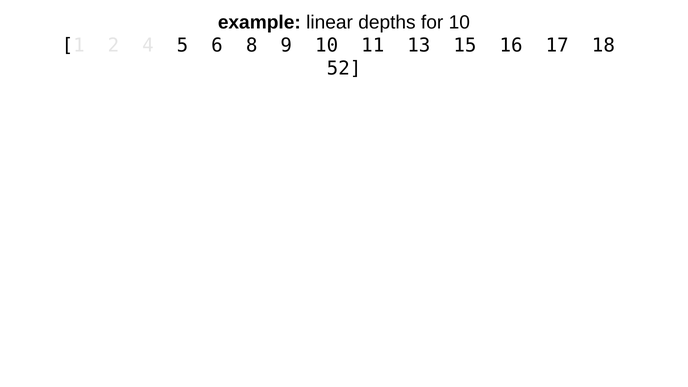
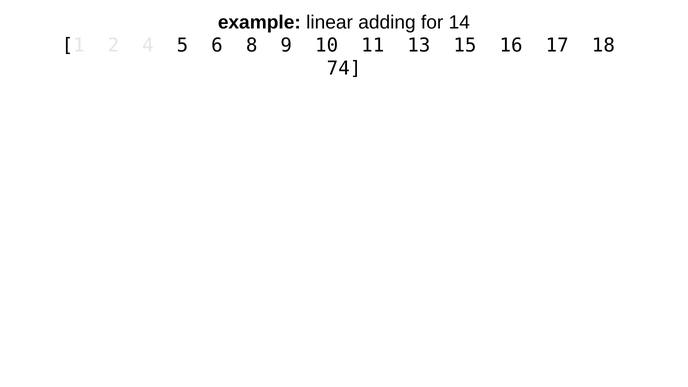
depths: depths -> adding
for 10: 10 -> 14
52: 52 -> 74
